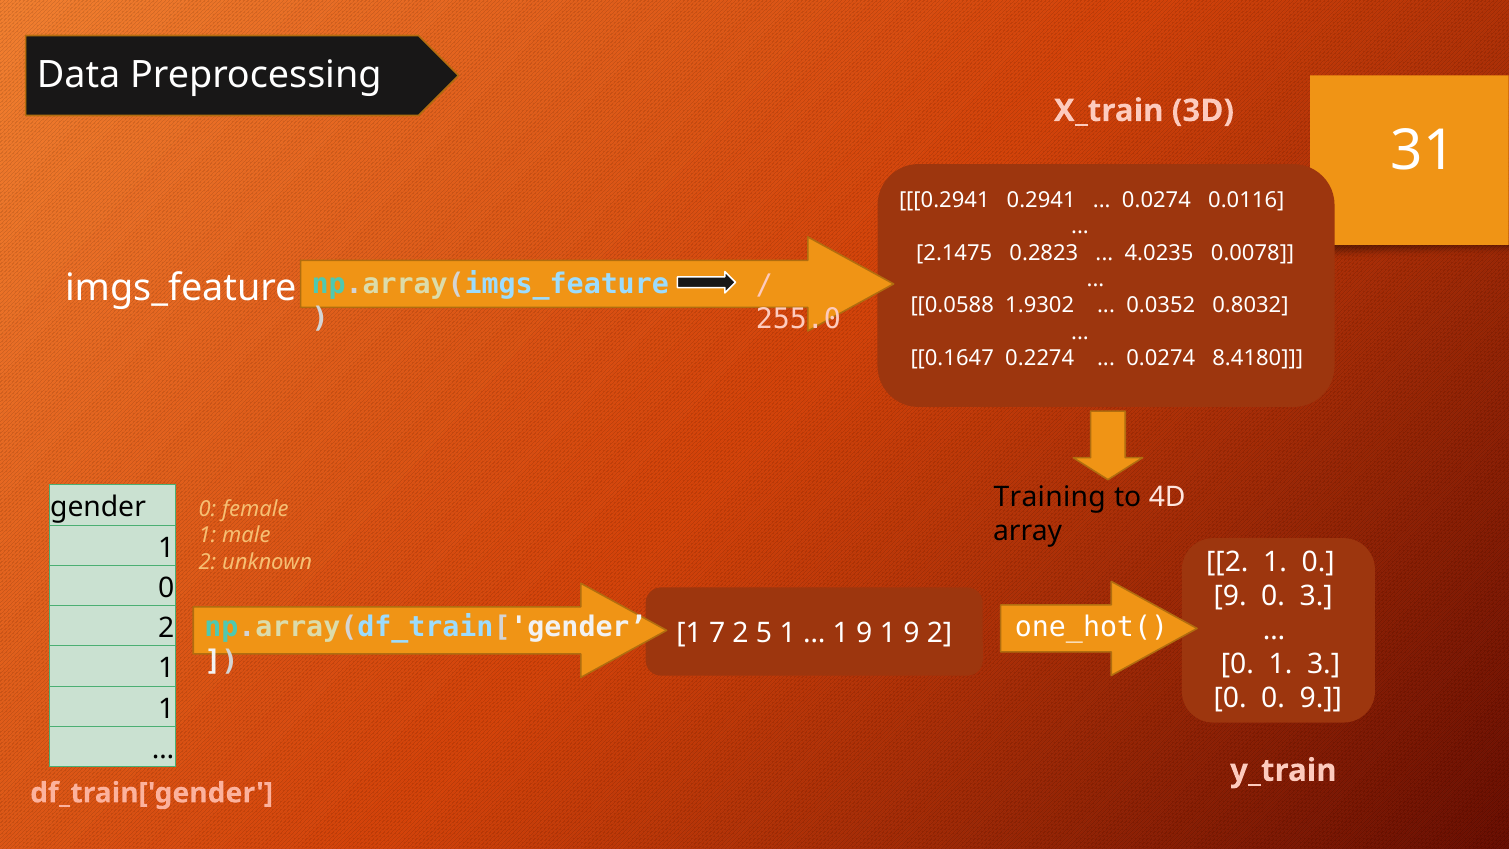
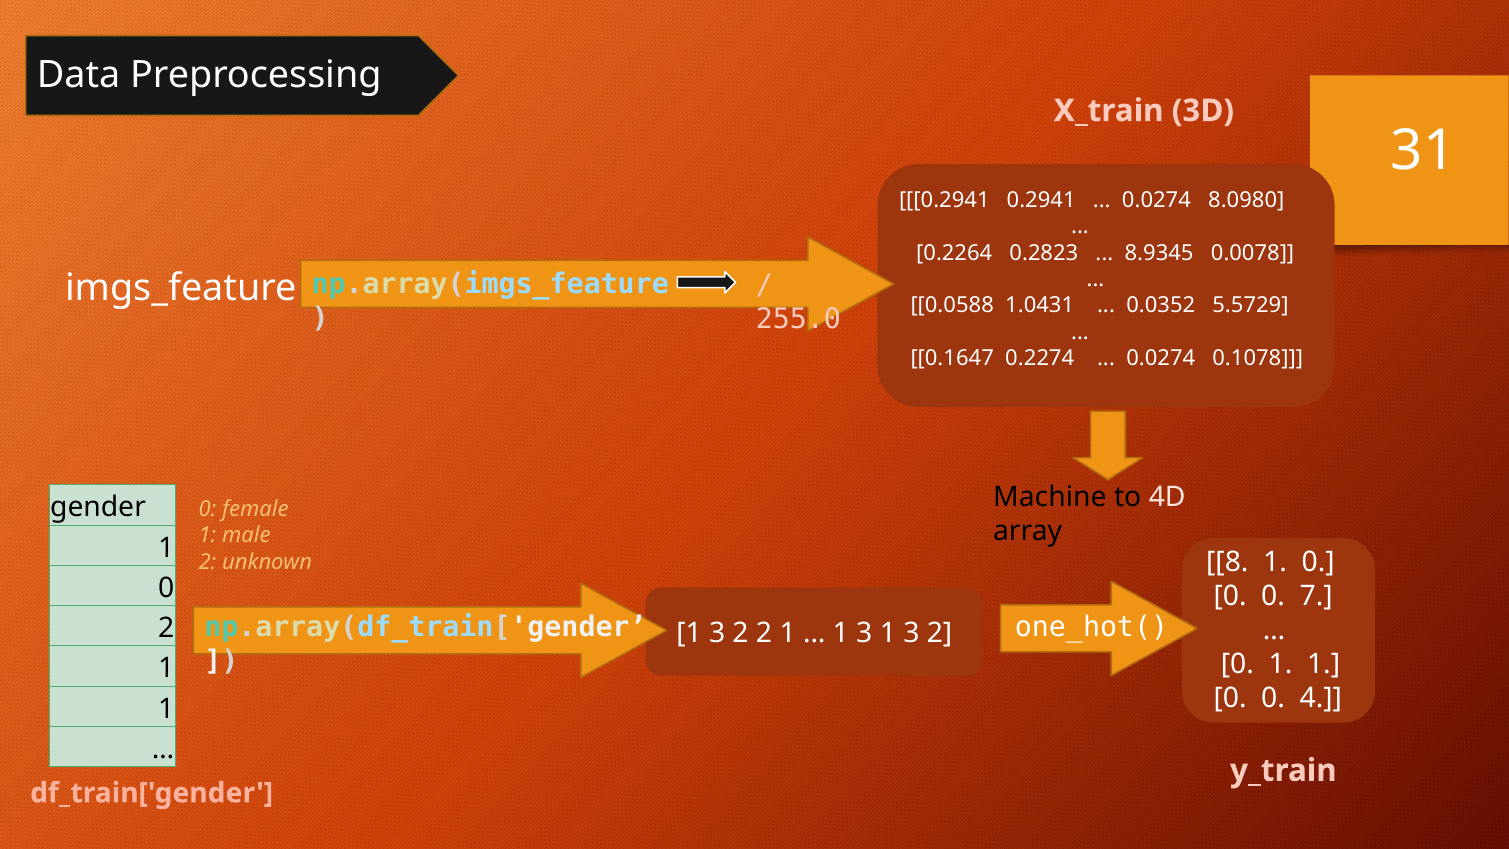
0.0116: 0.0116 -> 8.0980
2.1475: 2.1475 -> 0.2264
4.0235: 4.0235 -> 8.9345
1.9302: 1.9302 -> 1.0431
0.8032: 0.8032 -> 5.5729
8.4180: 8.4180 -> 0.1078
Training: Training -> Machine
2 at (1227, 562): 2 -> 8
9 at (1230, 596): 9 -> 0
0 3: 3 -> 7
7 at (717, 633): 7 -> 3
2 5: 5 -> 2
9 at (864, 633): 9 -> 3
9 at (911, 633): 9 -> 3
0 1 3: 3 -> 1
0 0 9: 9 -> 4
